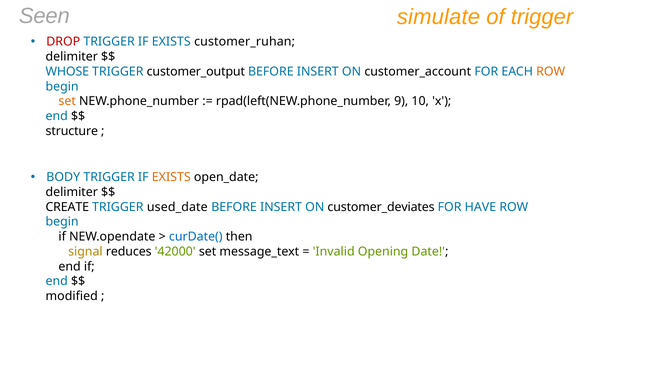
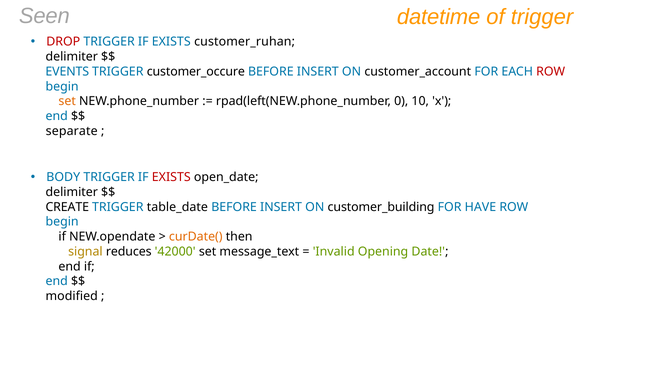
simulate: simulate -> datetime
WHOSE: WHOSE -> EVENTS
customer_output: customer_output -> customer_occure
ROW at (551, 72) colour: orange -> red
9: 9 -> 0
structure: structure -> separate
EXISTS at (171, 177) colour: orange -> red
used_date: used_date -> table_date
customer_deviates: customer_deviates -> customer_building
curDate( colour: blue -> orange
